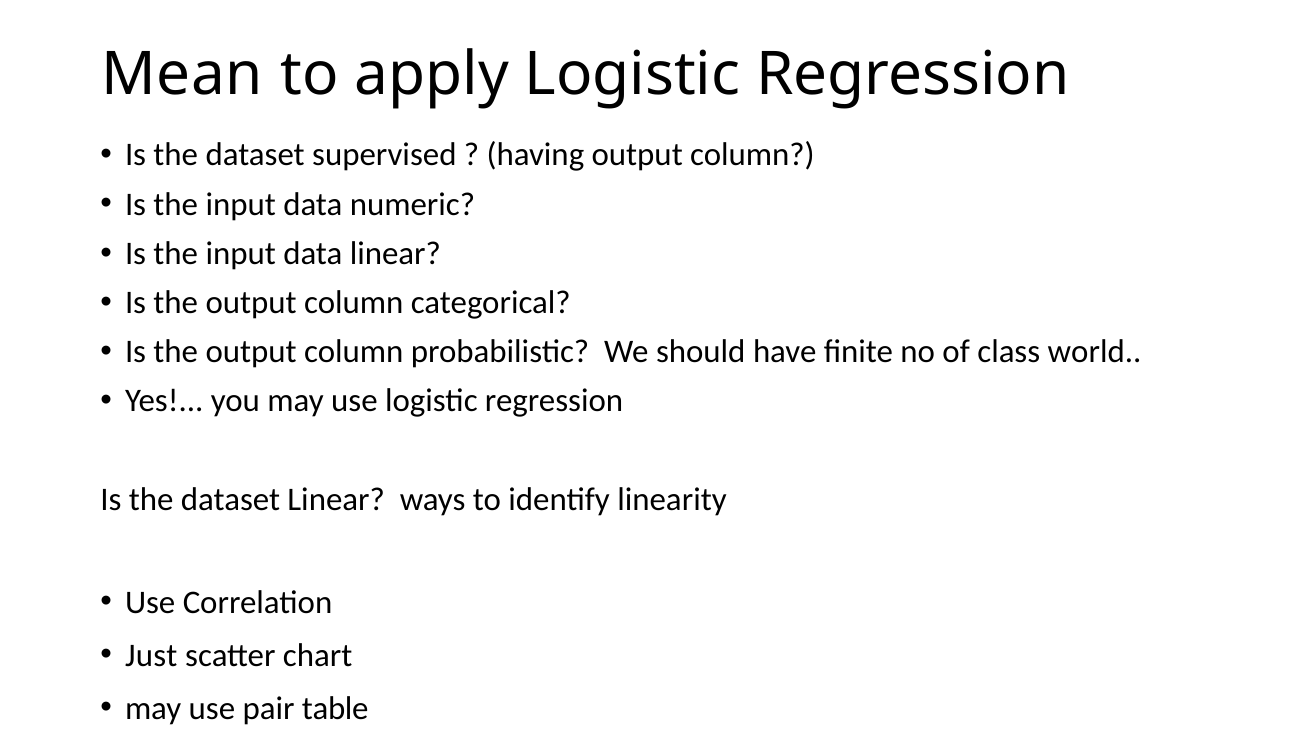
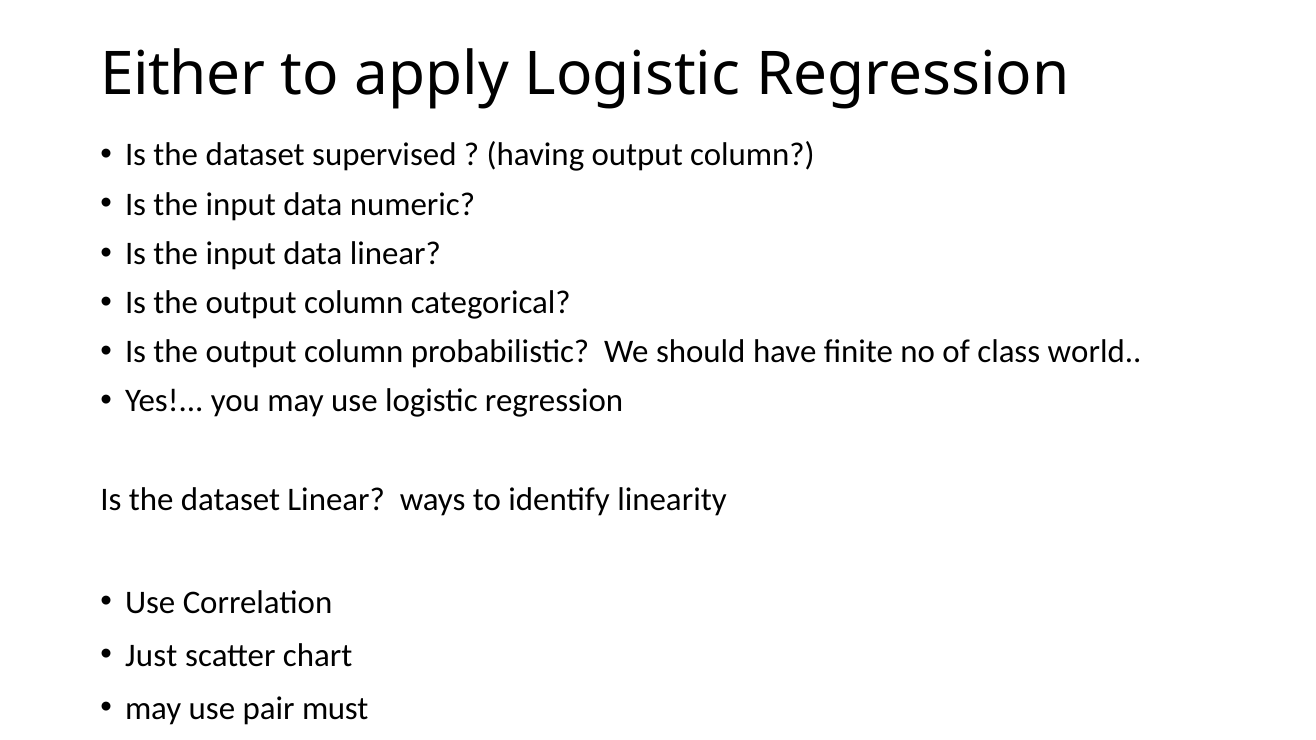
Mean: Mean -> Either
table: table -> must
